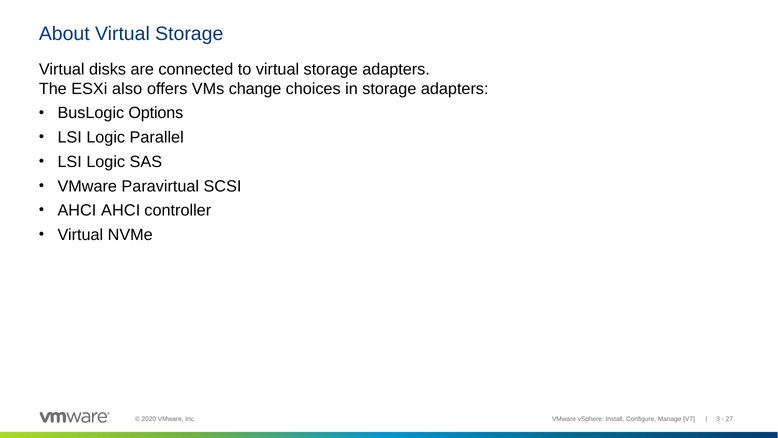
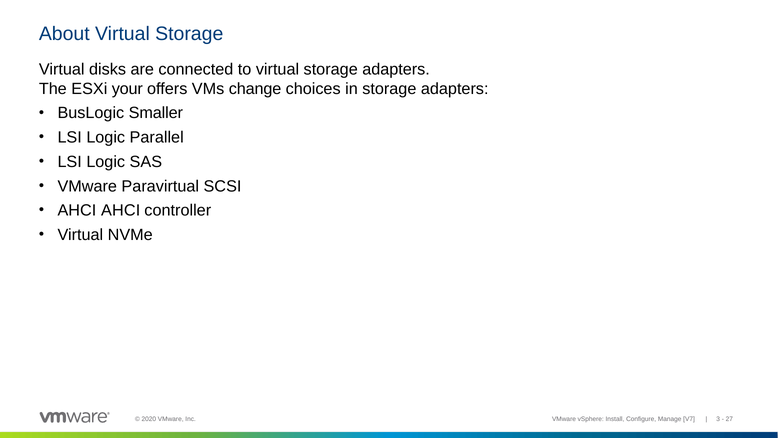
also: also -> your
Options: Options -> Smaller
